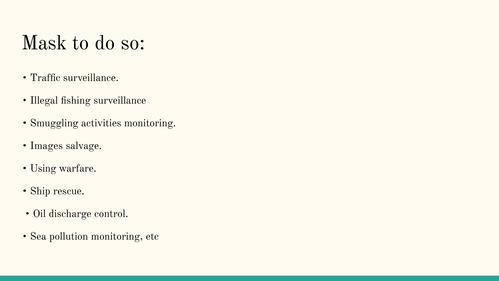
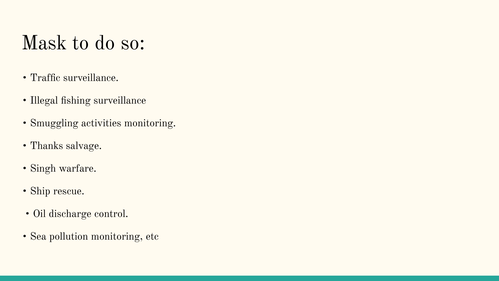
Images: Images -> Thanks
Using: Using -> Singh
